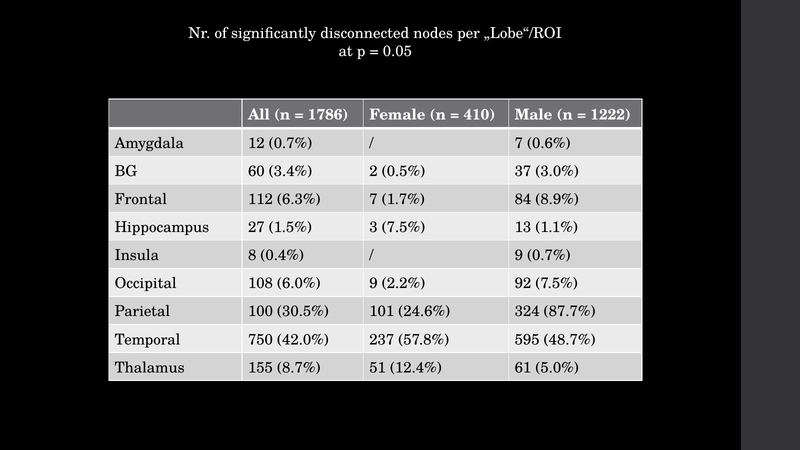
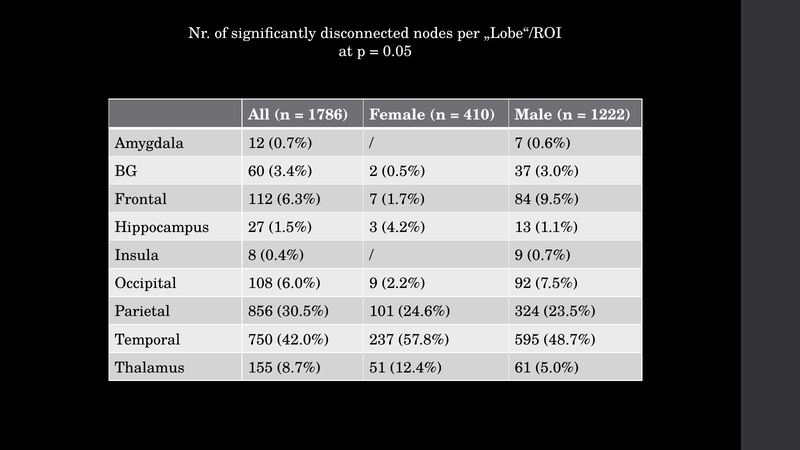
8.9%: 8.9% -> 9.5%
3 7.5%: 7.5% -> 4.2%
100: 100 -> 856
87.7%: 87.7% -> 23.5%
